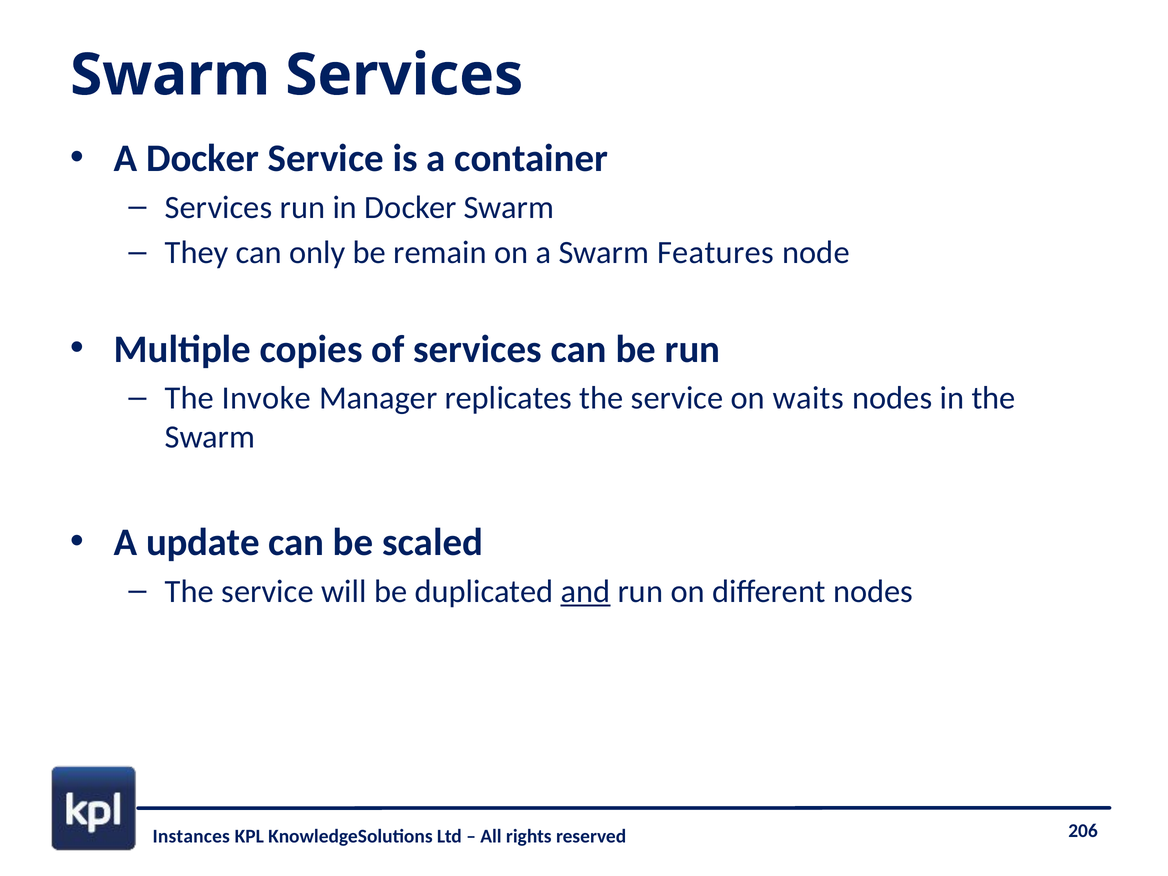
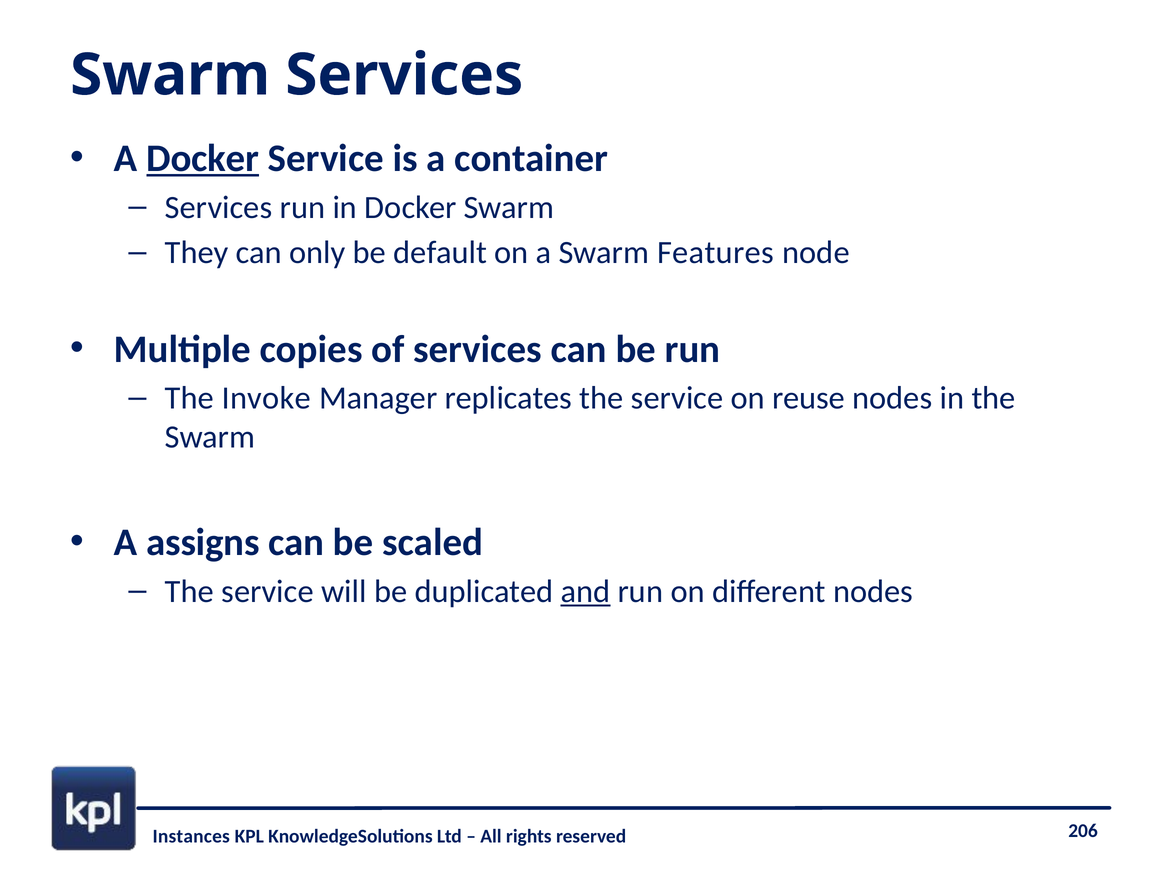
Docker at (203, 158) underline: none -> present
remain: remain -> default
waits: waits -> reuse
update: update -> assigns
